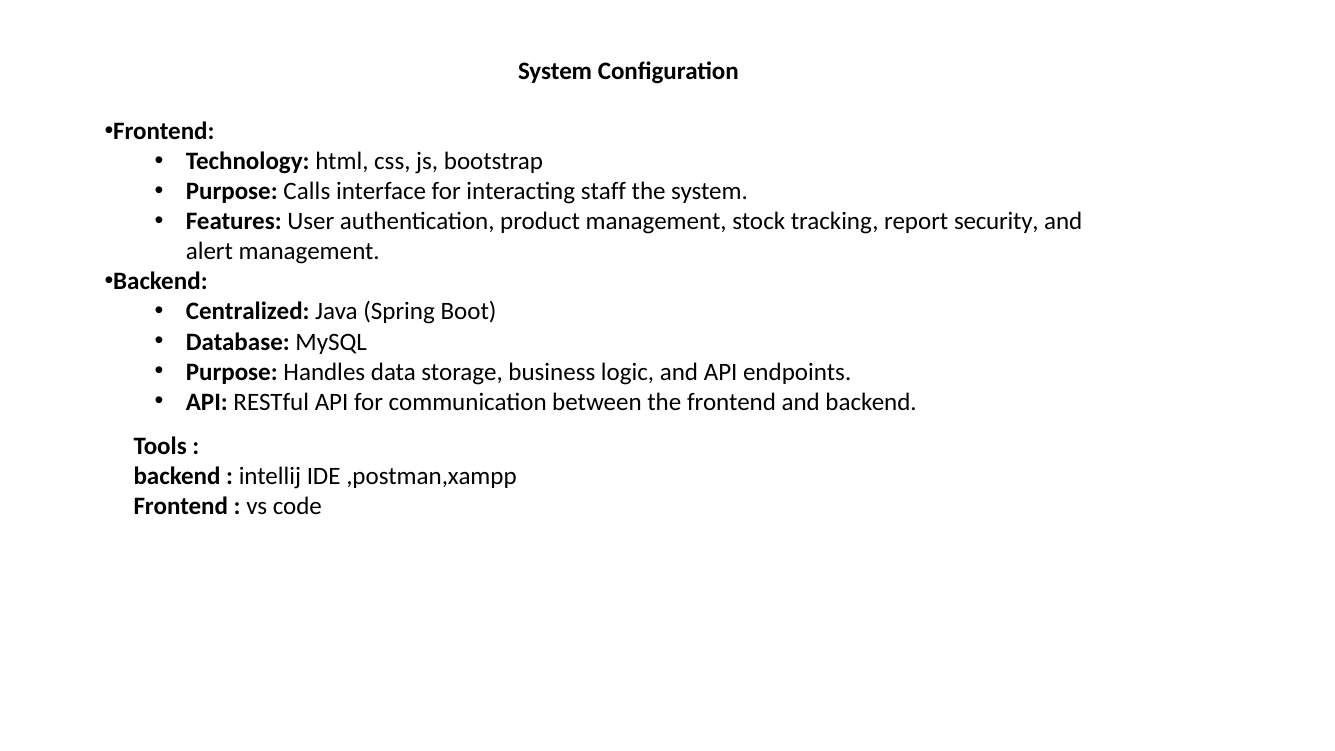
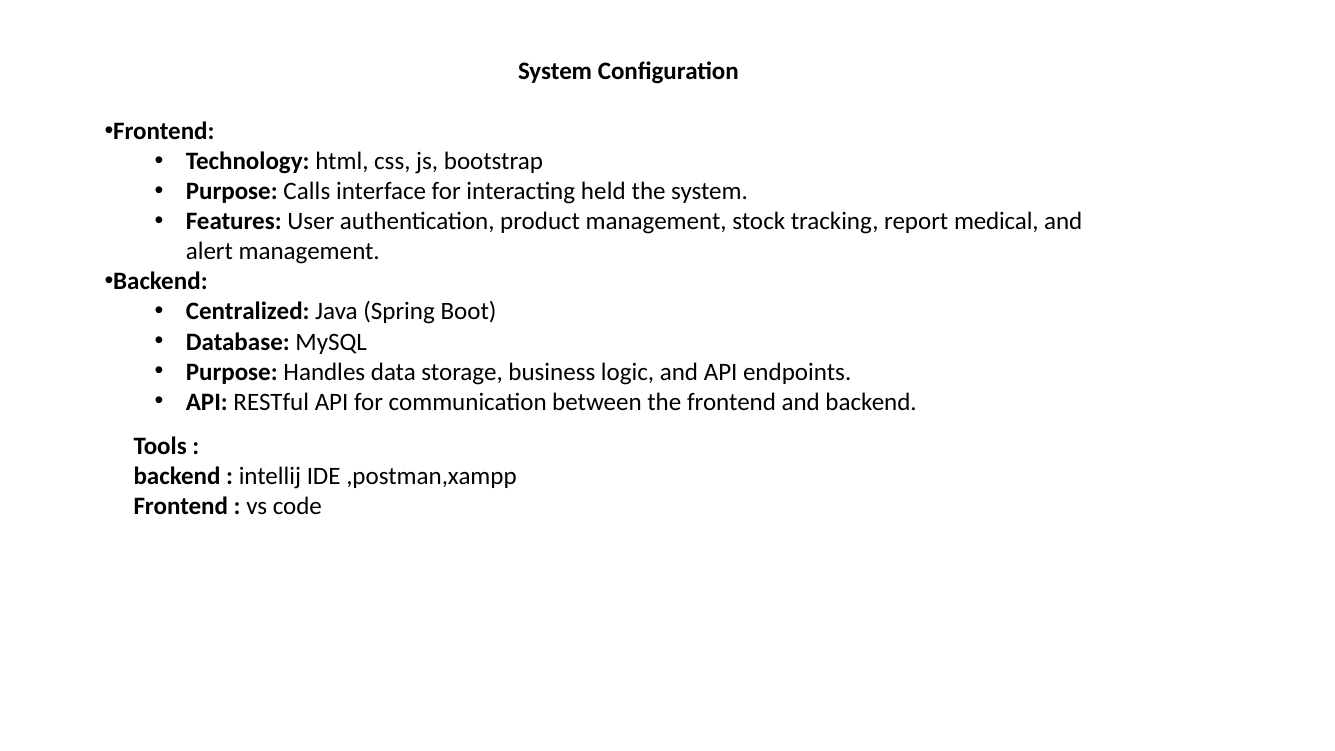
staff: staff -> held
security: security -> medical
